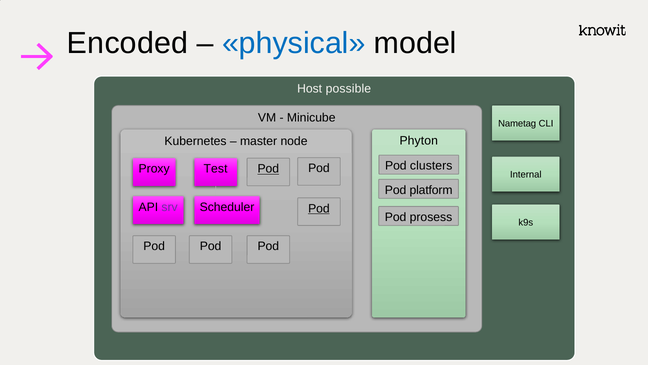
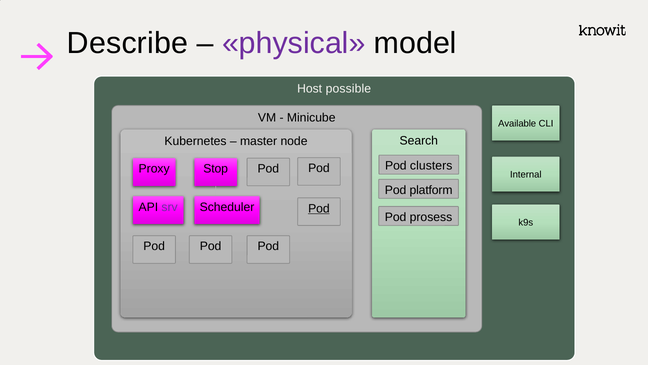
Encoded: Encoded -> Describe
physical colour: blue -> purple
Nametag: Nametag -> Available
Phyton: Phyton -> Search
Test: Test -> Stop
Pod at (268, 169) underline: present -> none
